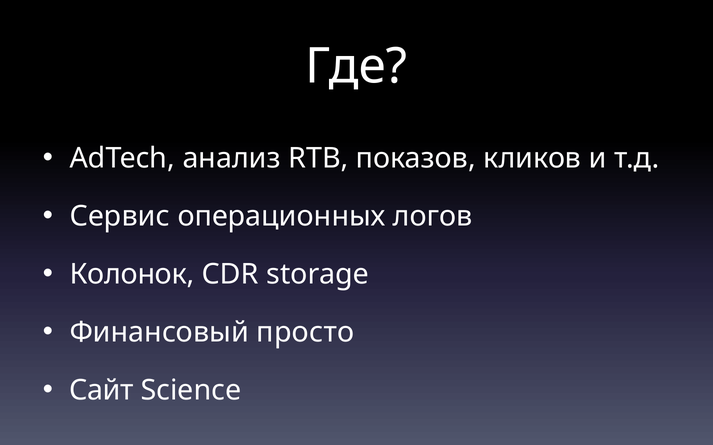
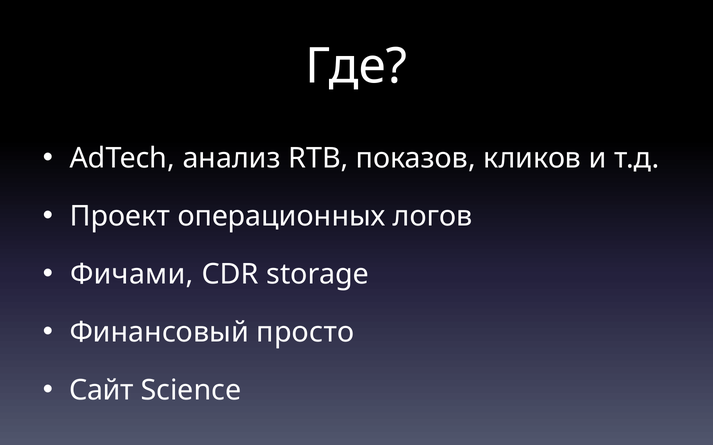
Сервис: Сервис -> Проект
Колонок: Колонок -> Фичами
